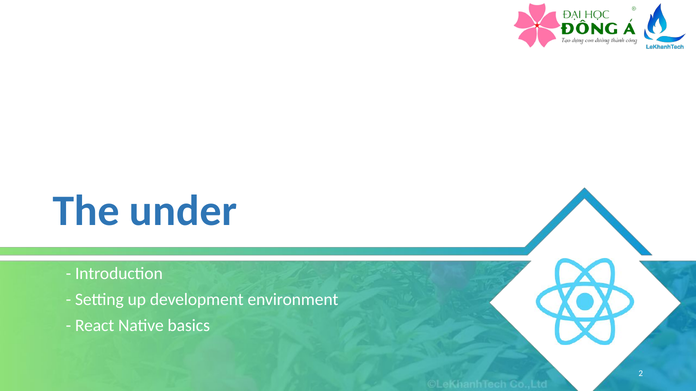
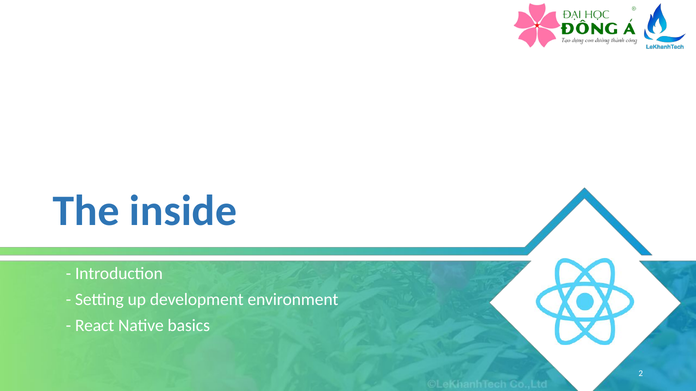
under: under -> inside
